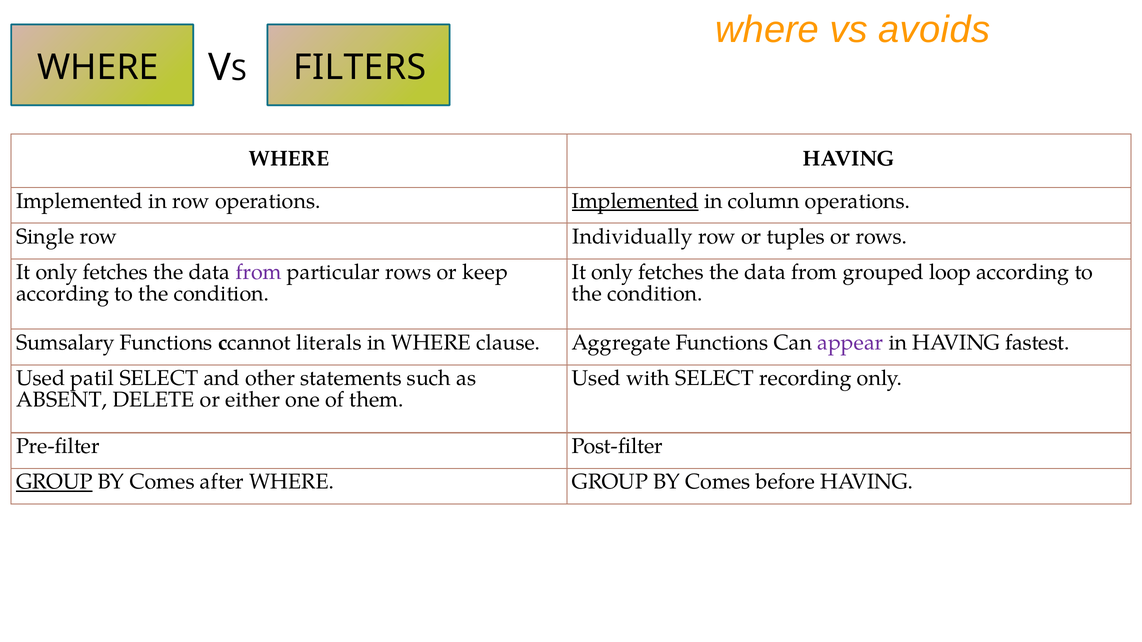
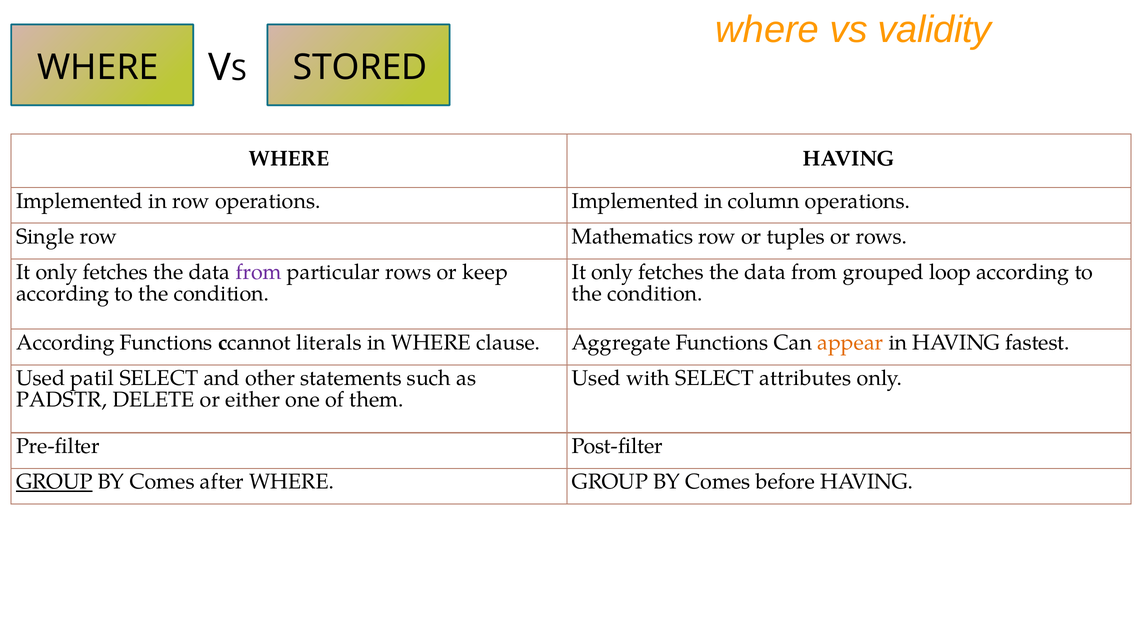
avoids: avoids -> validity
FILTERS: FILTERS -> STORED
Implemented at (635, 201) underline: present -> none
Individually: Individually -> Mathematics
Sumsalary at (65, 343): Sumsalary -> According
appear colour: purple -> orange
recording: recording -> attributes
ABSENT: ABSENT -> PADSTR
